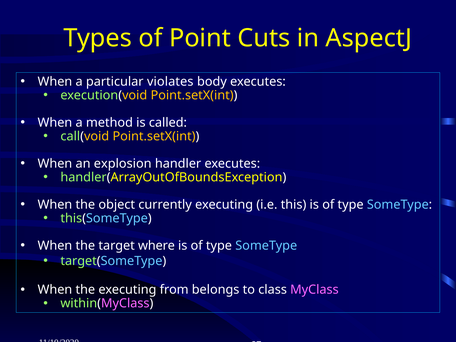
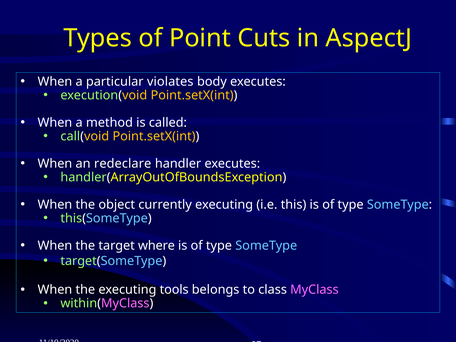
explosion: explosion -> redeclare
from: from -> tools
